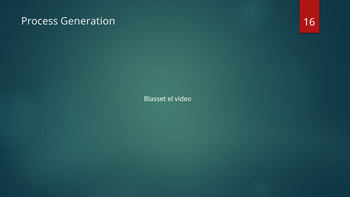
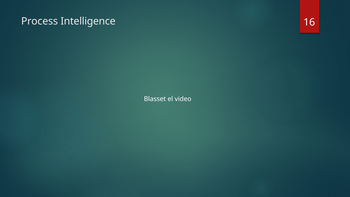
Generation: Generation -> Intelligence
